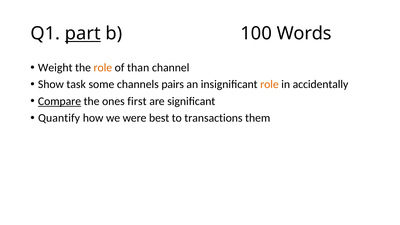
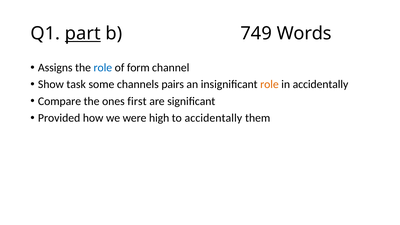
100: 100 -> 749
Weight: Weight -> Assigns
role at (103, 68) colour: orange -> blue
than: than -> form
Compare underline: present -> none
Quantify: Quantify -> Provided
best: best -> high
to transactions: transactions -> accidentally
